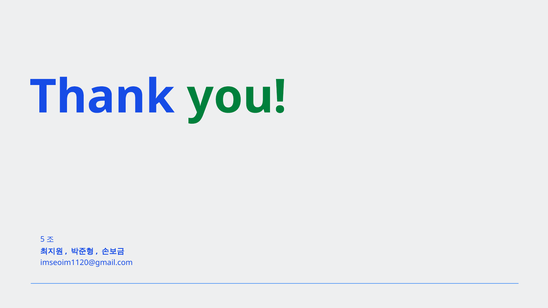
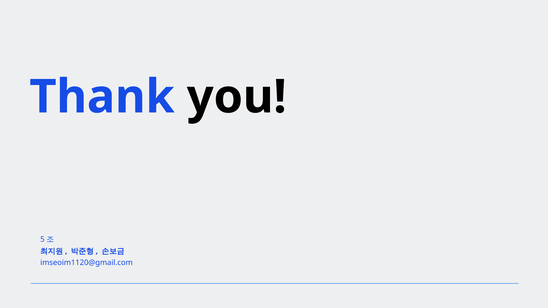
you colour: green -> black
